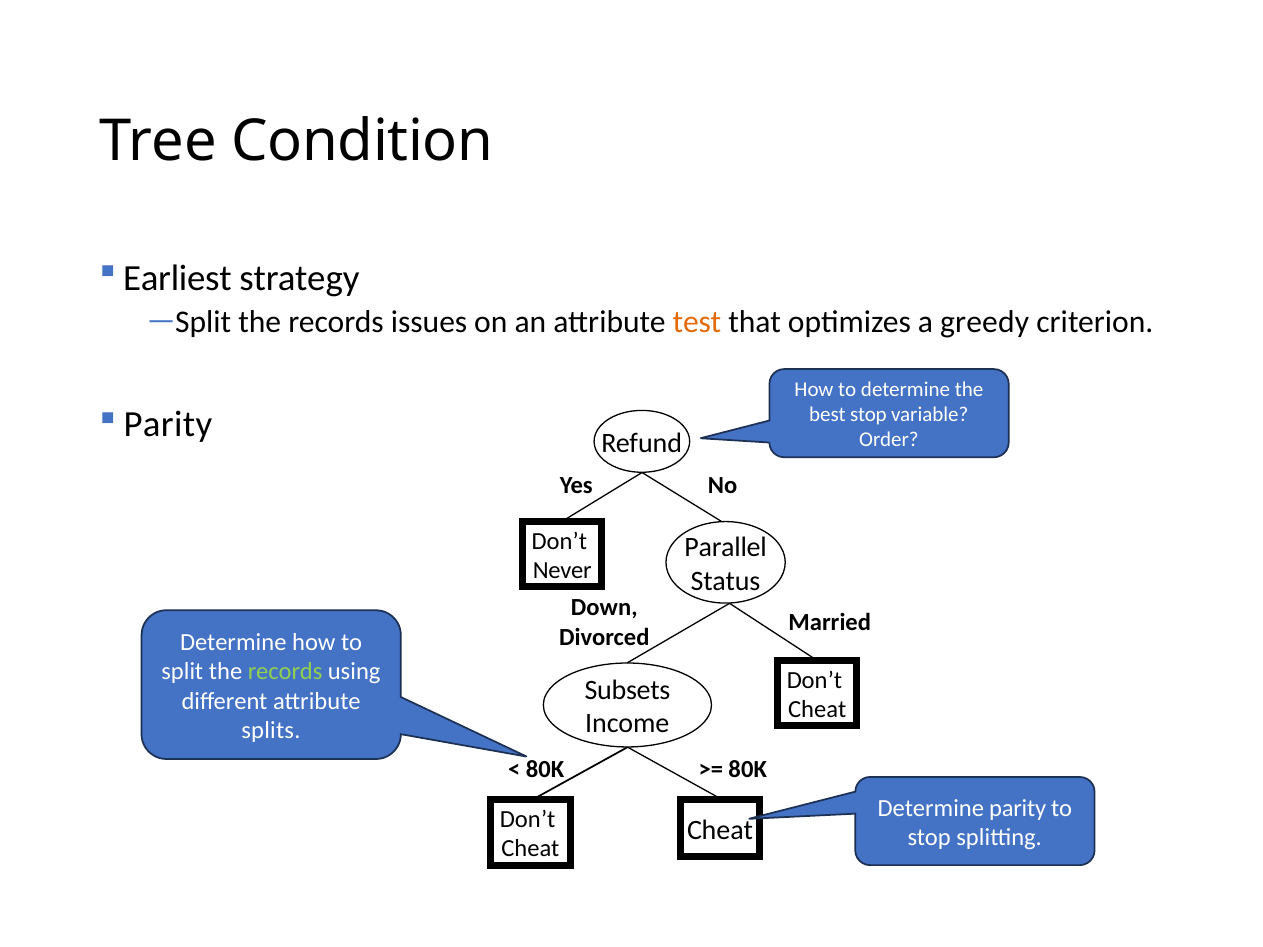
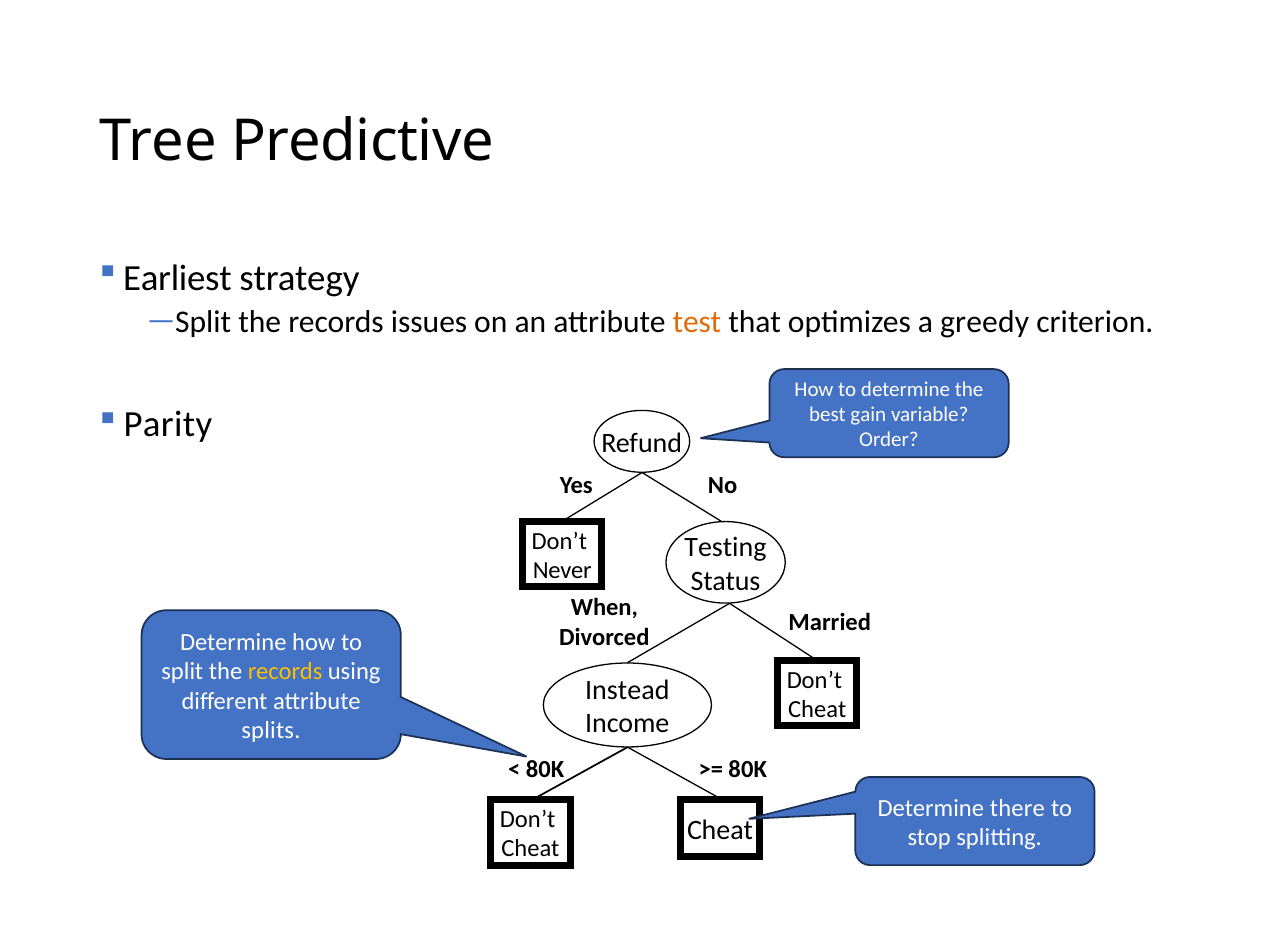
Condition: Condition -> Predictive
best stop: stop -> gain
Parallel: Parallel -> Testing
Down: Down -> When
records at (285, 672) colour: light green -> yellow
Subsets: Subsets -> Instead
Determine parity: parity -> there
